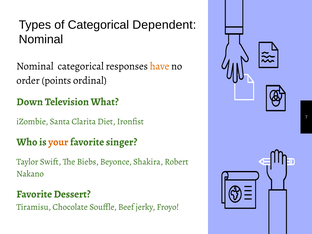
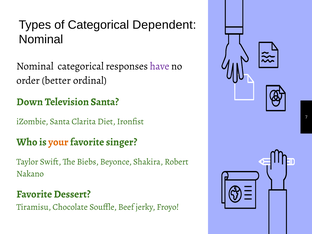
have colour: orange -> purple
points: points -> better
Television What: What -> Santa
